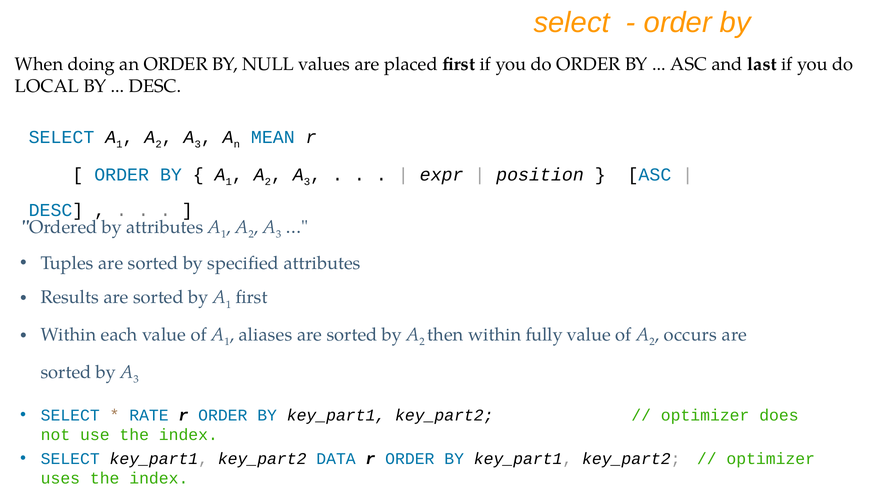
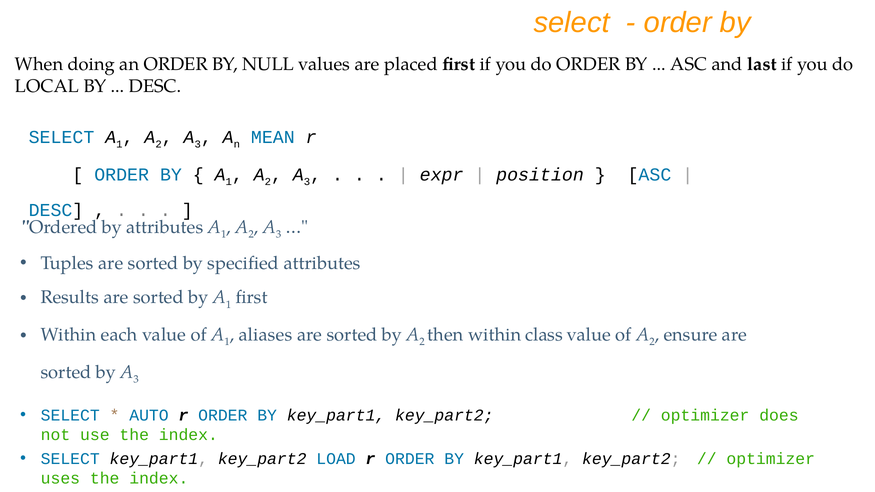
fully: fully -> class
occurs: occurs -> ensure
RATE: RATE -> AUTO
DATA: DATA -> LOAD
